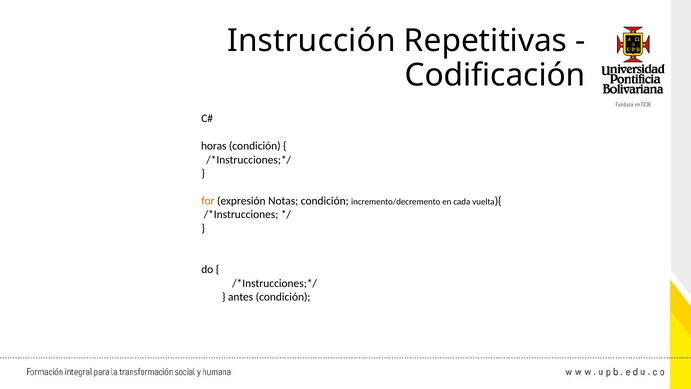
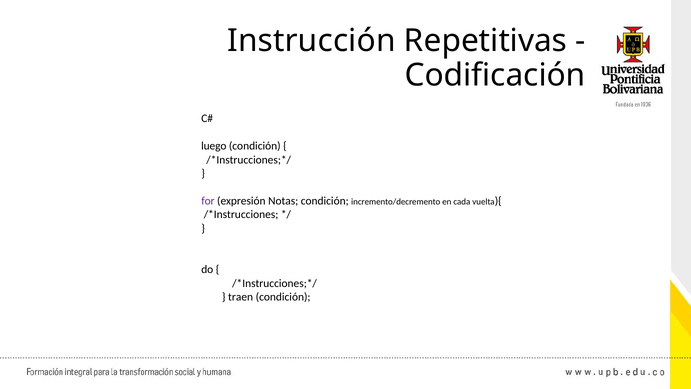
horas: horas -> luego
for colour: orange -> purple
antes: antes -> traen
